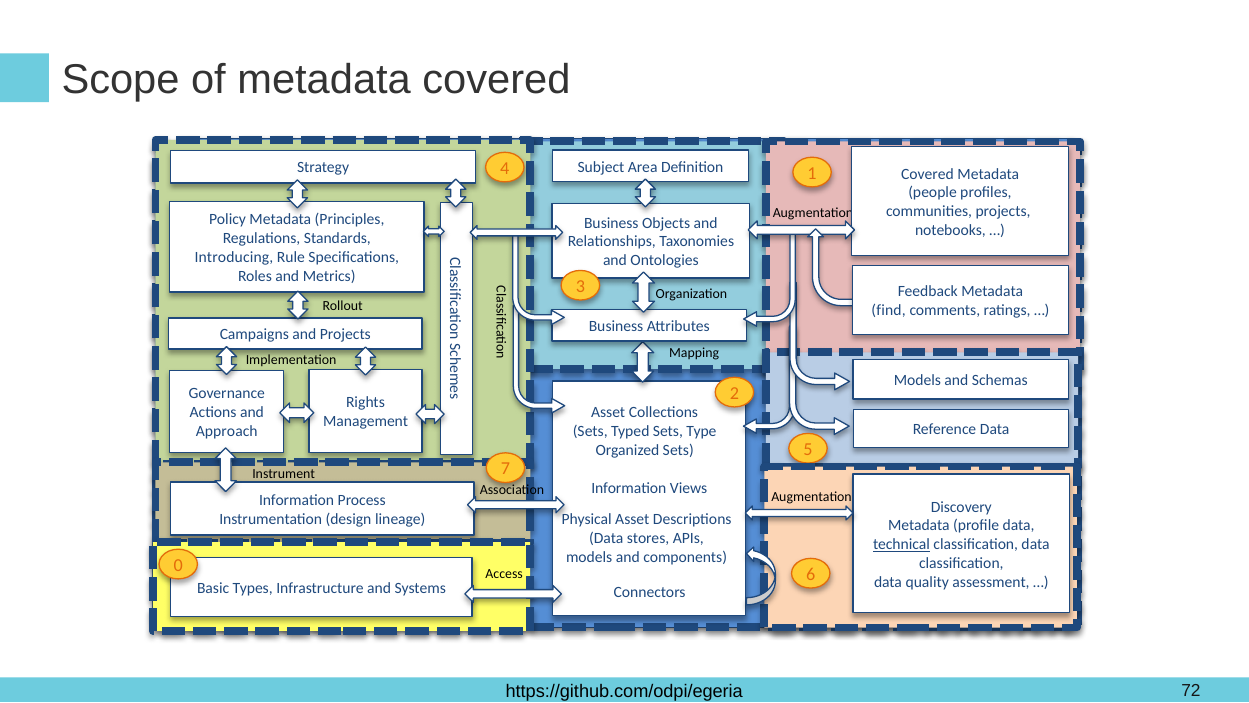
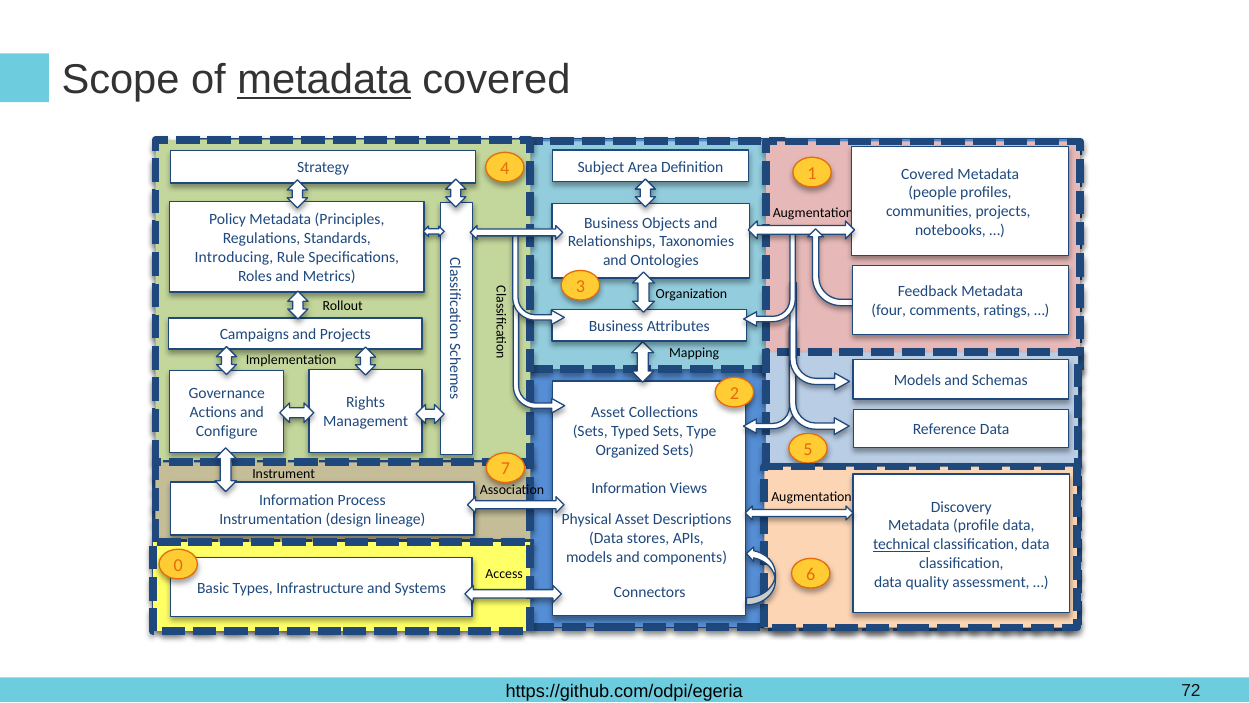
metadata at (324, 80) underline: none -> present
find: find -> four
Approach: Approach -> Configure
